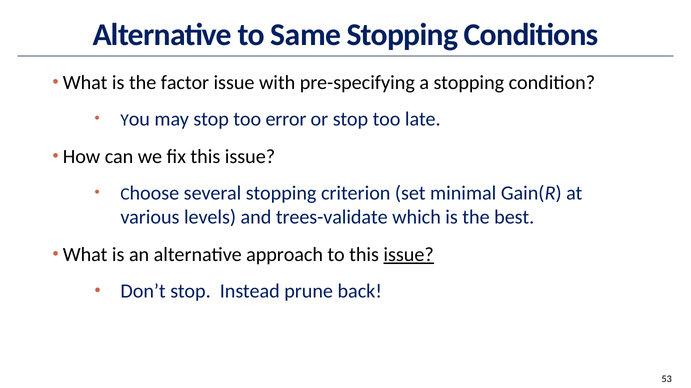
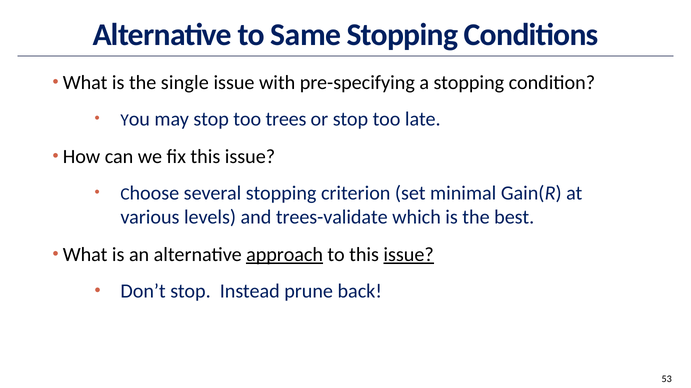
factor: factor -> single
error: error -> trees
approach underline: none -> present
